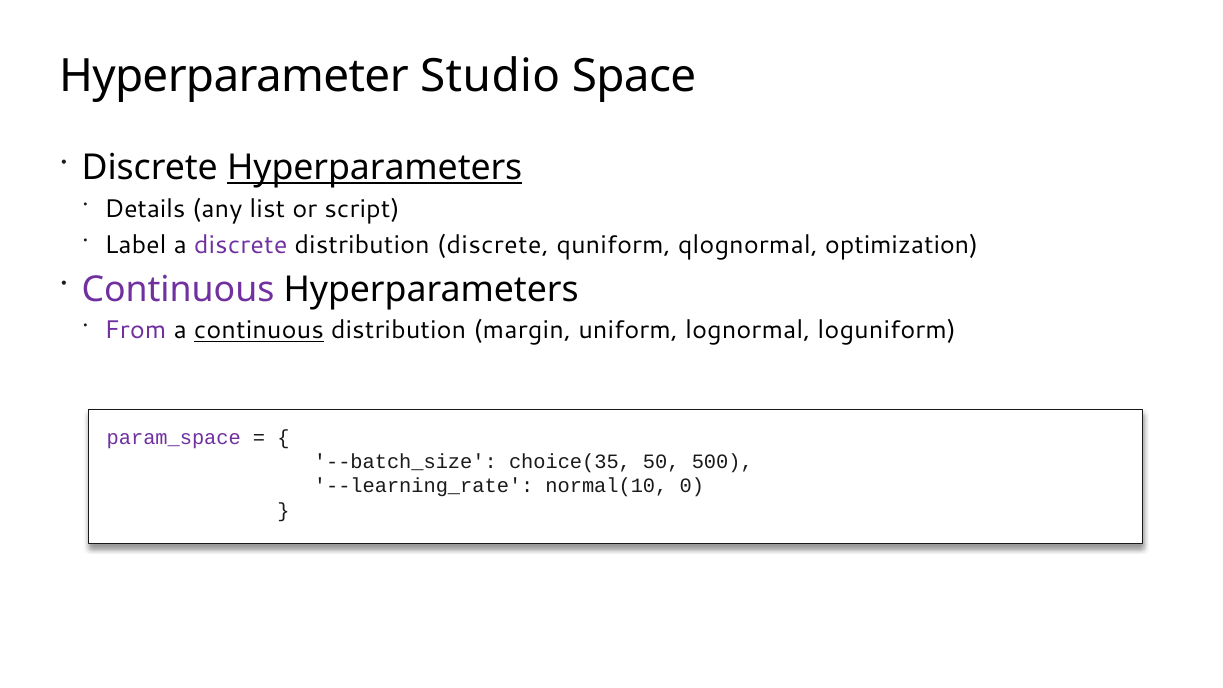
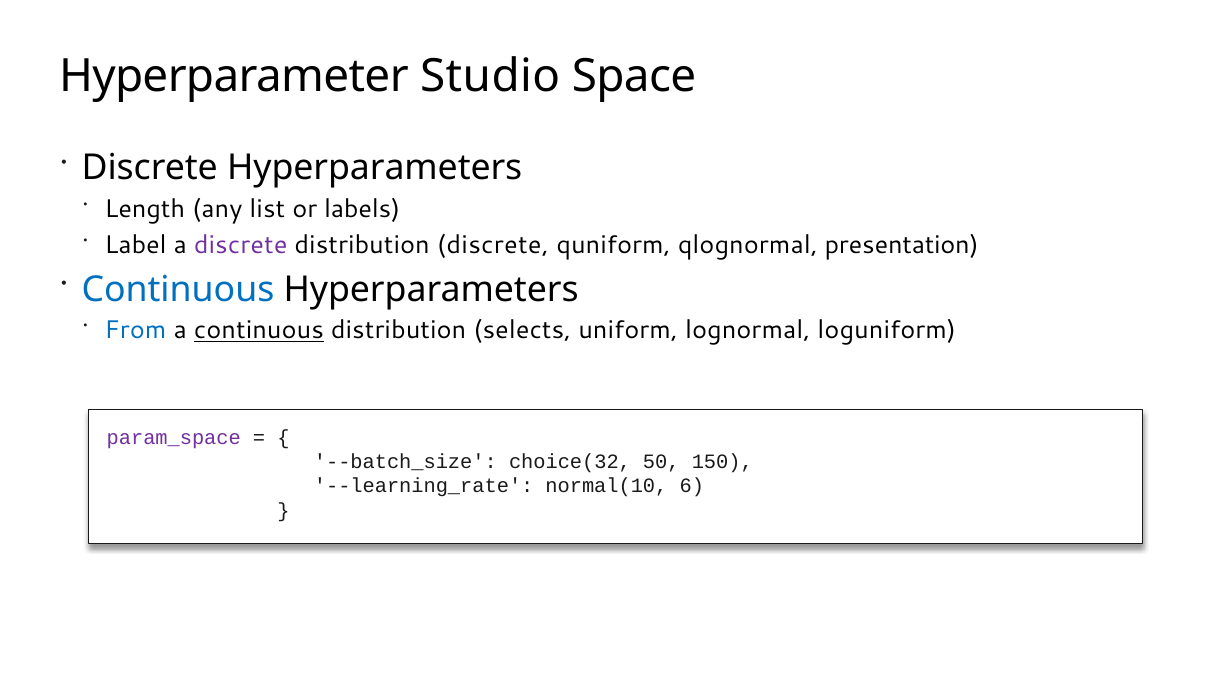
Hyperparameters at (375, 168) underline: present -> none
Details: Details -> Length
script: script -> labels
optimization: optimization -> presentation
Continuous at (178, 289) colour: purple -> blue
From colour: purple -> blue
margin: margin -> selects
choice(35: choice(35 -> choice(32
500: 500 -> 150
0: 0 -> 6
